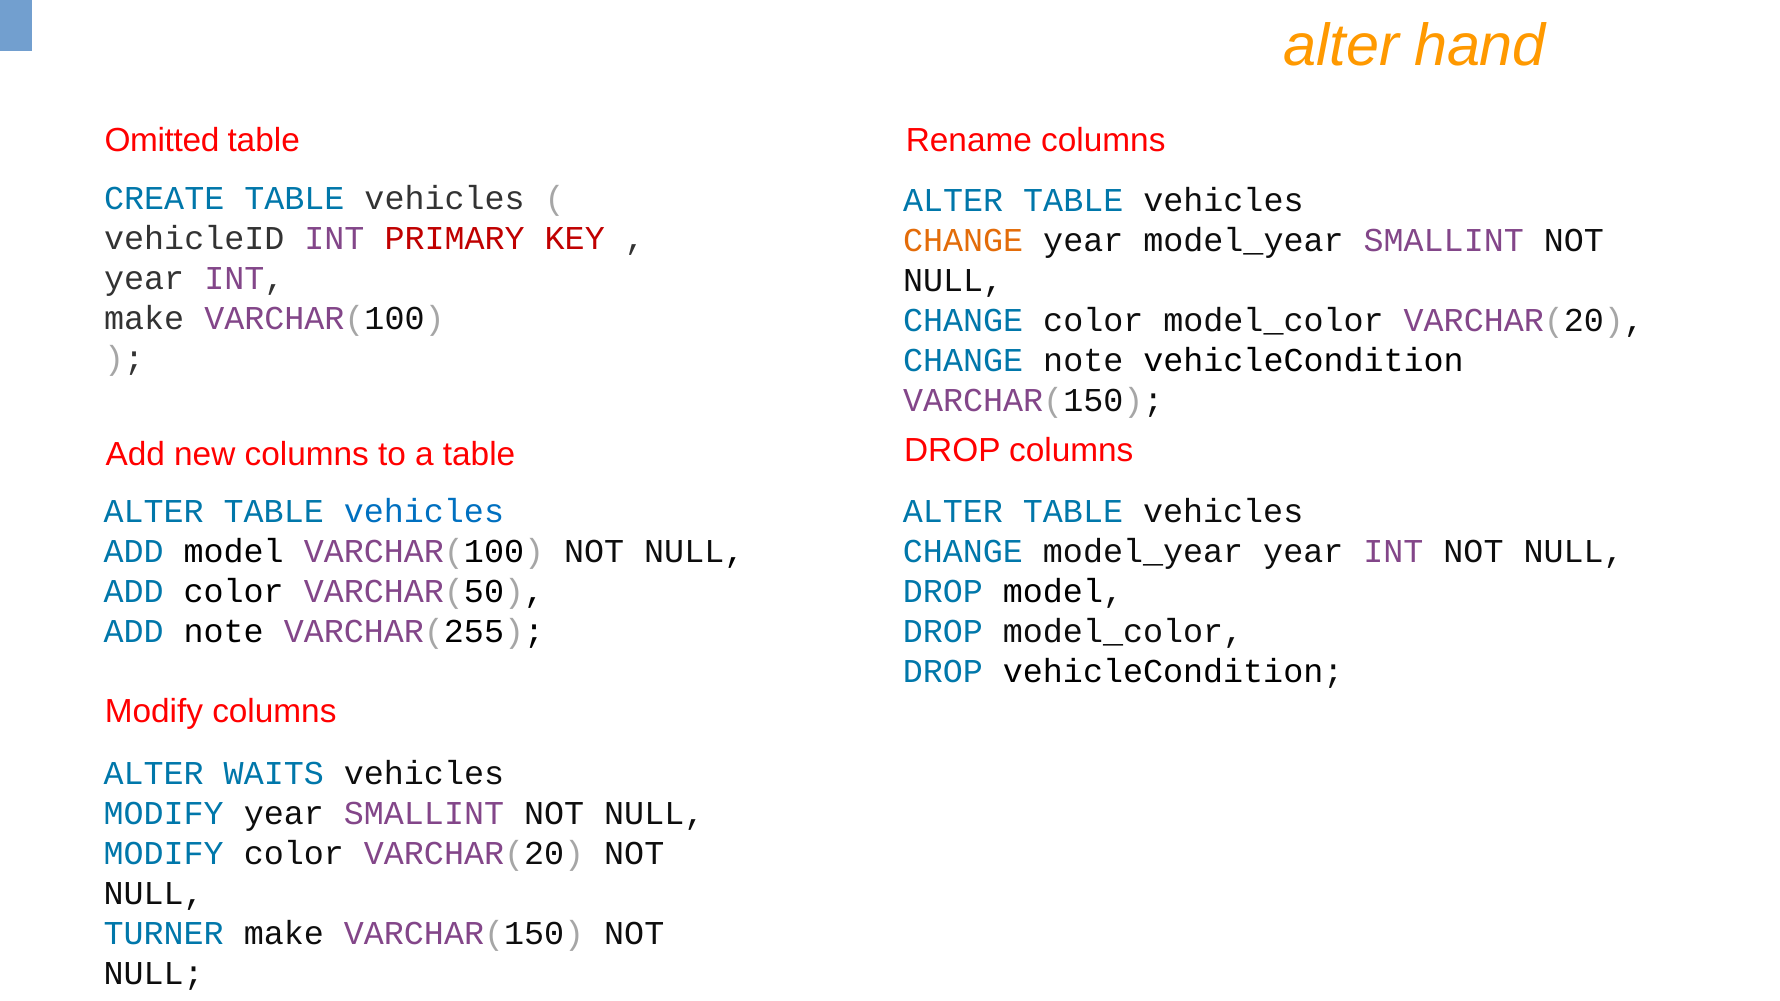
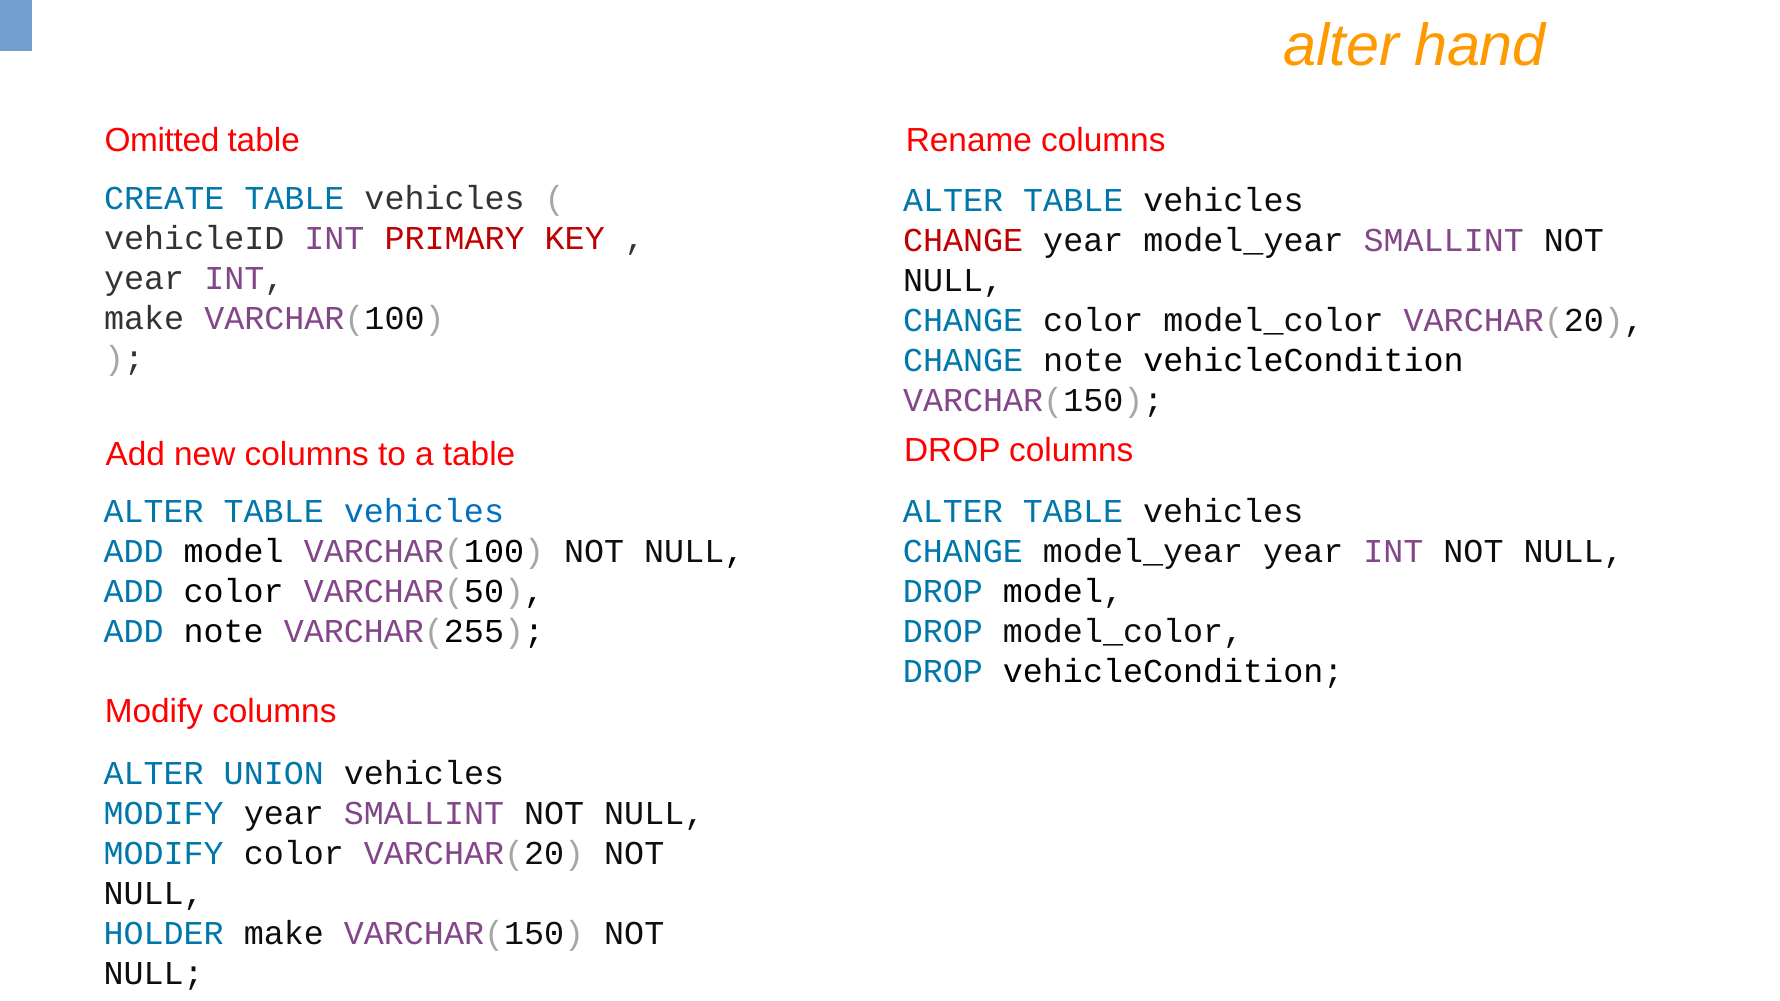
CHANGE at (963, 240) colour: orange -> red
WAITS: WAITS -> UNION
TURNER: TURNER -> HOLDER
